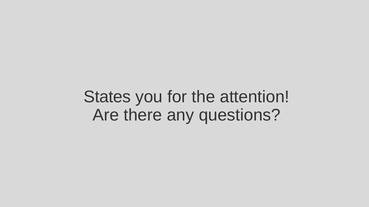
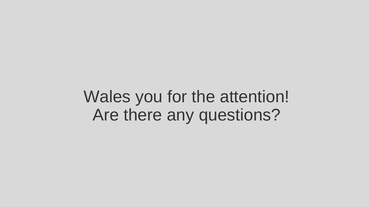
States: States -> Wales
